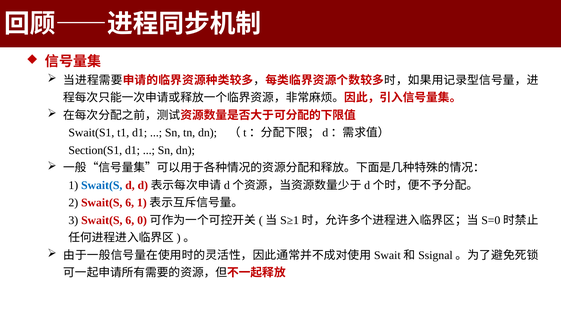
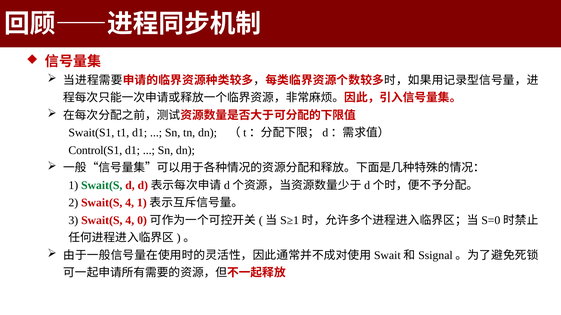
Section(S1: Section(S1 -> Control(S1
Swait(S at (102, 186) colour: blue -> green
2 Swait(S 6: 6 -> 4
3 Swait(S 6: 6 -> 4
